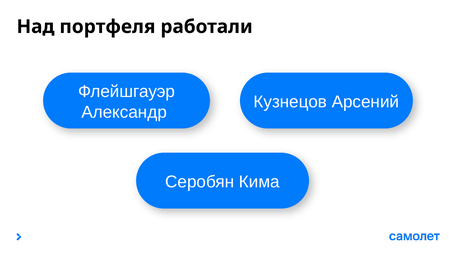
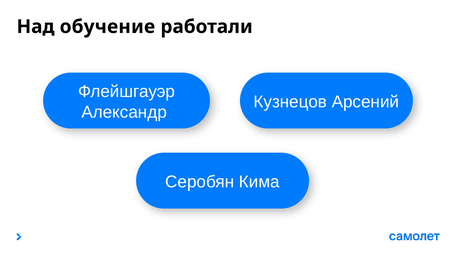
Над портфеля: портфеля -> обучение
